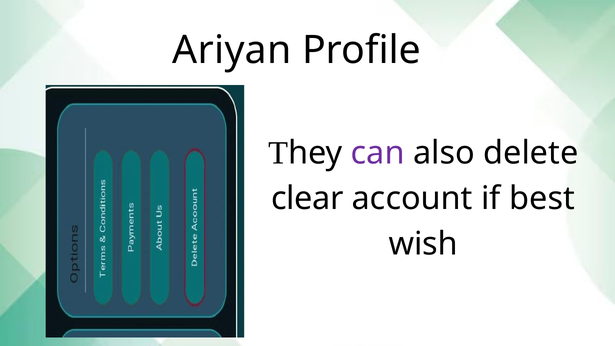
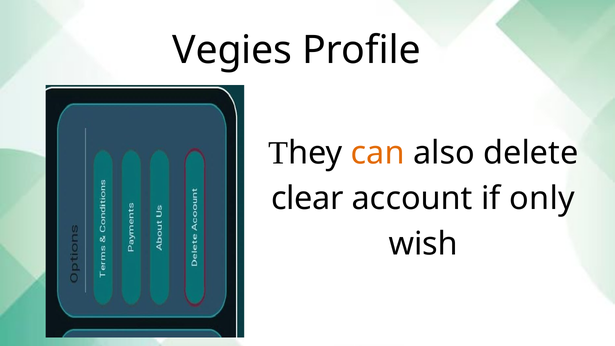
Ariyan: Ariyan -> Vegies
can colour: purple -> orange
best: best -> only
